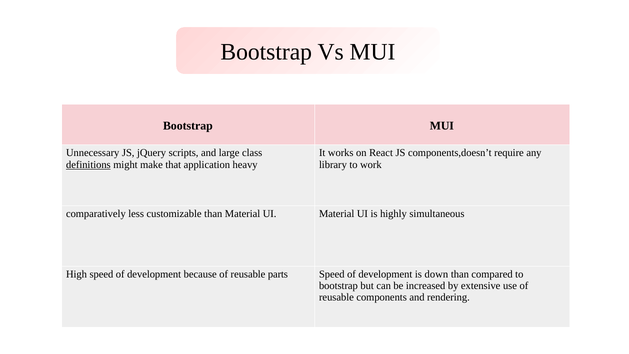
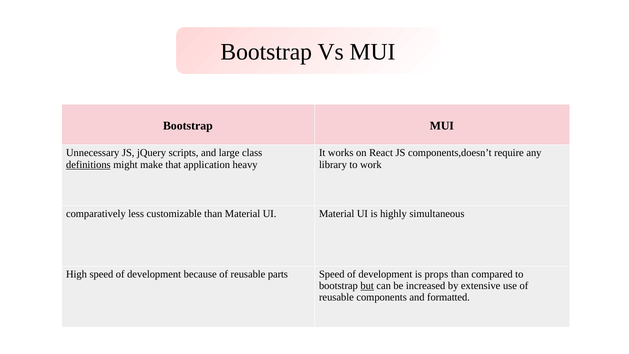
down: down -> props
but underline: none -> present
rendering: rendering -> formatted
